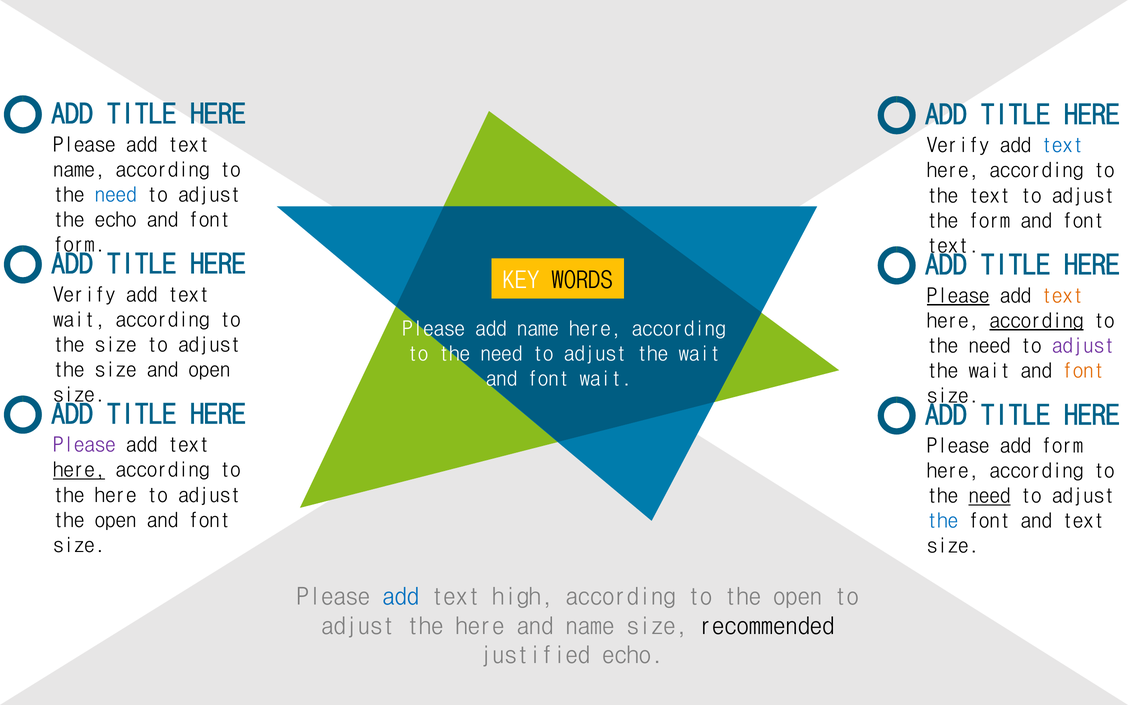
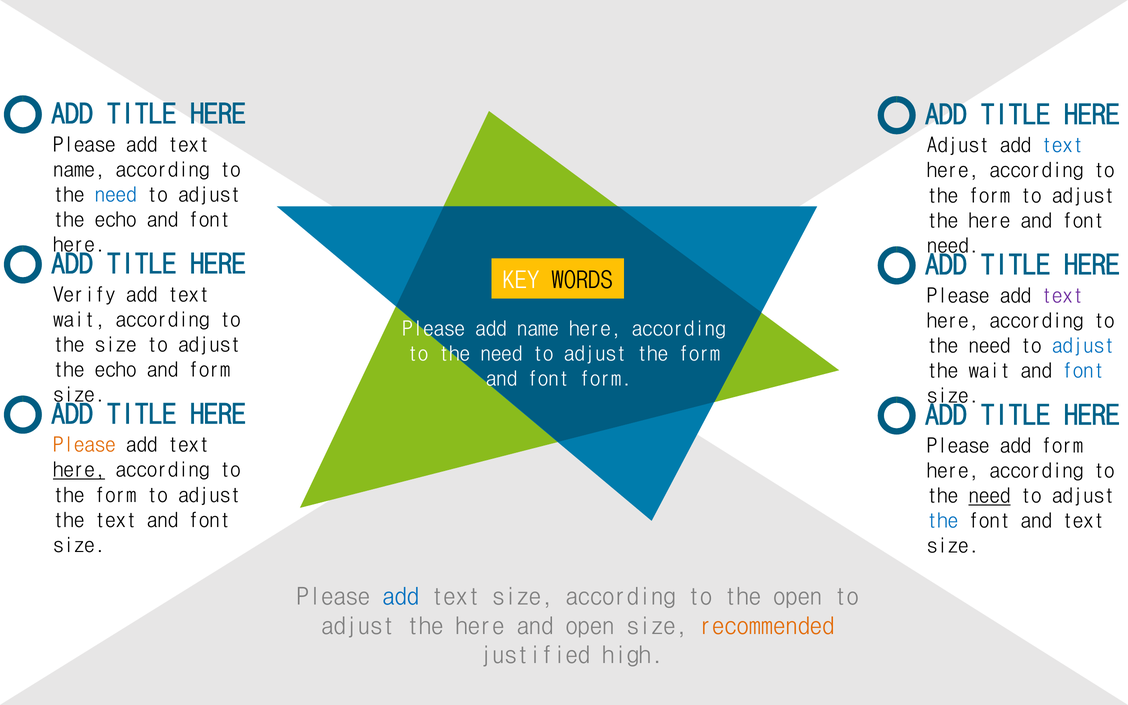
Verify at (958, 145): Verify -> Adjust
text at (989, 196): text -> form
form at (989, 221): form -> here
form at (79, 245): form -> here
text at (953, 246): text -> need
Please at (958, 296) underline: present -> none
text at (1062, 296) colour: orange -> purple
according at (1036, 321) underline: present -> none
adjust at (1083, 346) colour: purple -> blue
wait at (699, 354): wait -> form
size at (116, 370): size -> echo
and open: open -> form
font at (1083, 371) colour: orange -> blue
font wait: wait -> form
Please at (84, 445) colour: purple -> orange
here at (116, 495): here -> form
open at (116, 520): open -> text
high at (523, 597): high -> size
and name: name -> open
recommended colour: black -> orange
justified echo: echo -> high
